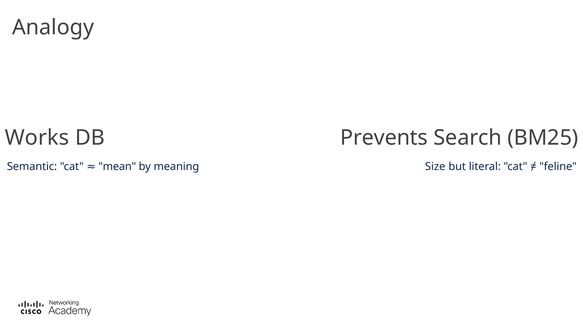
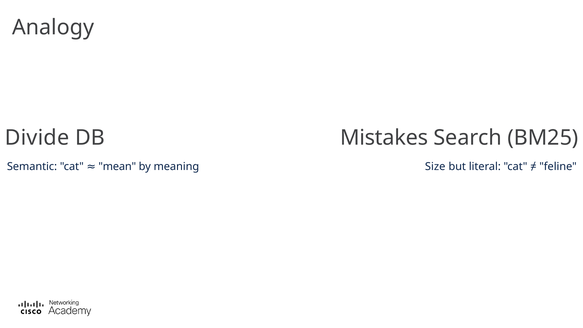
Works: Works -> Divide
Prevents: Prevents -> Mistakes
